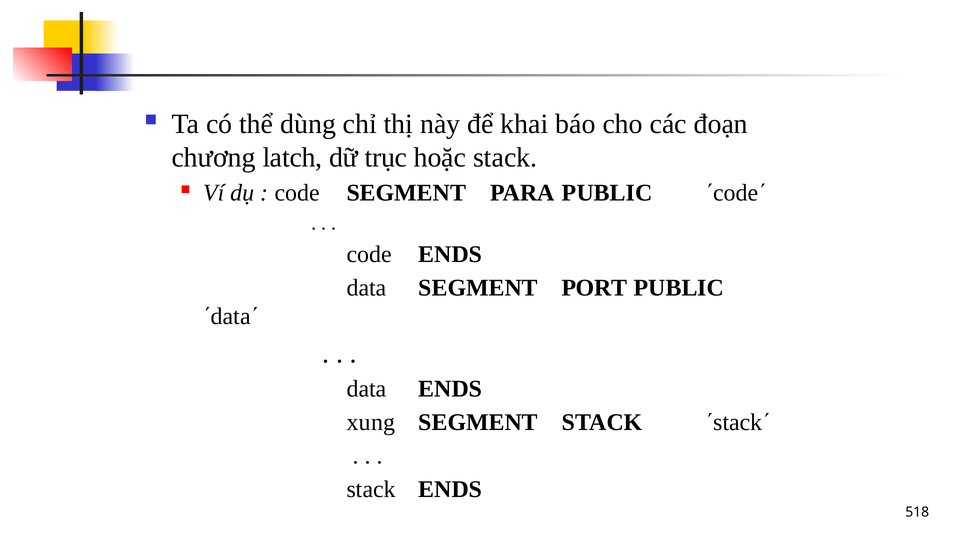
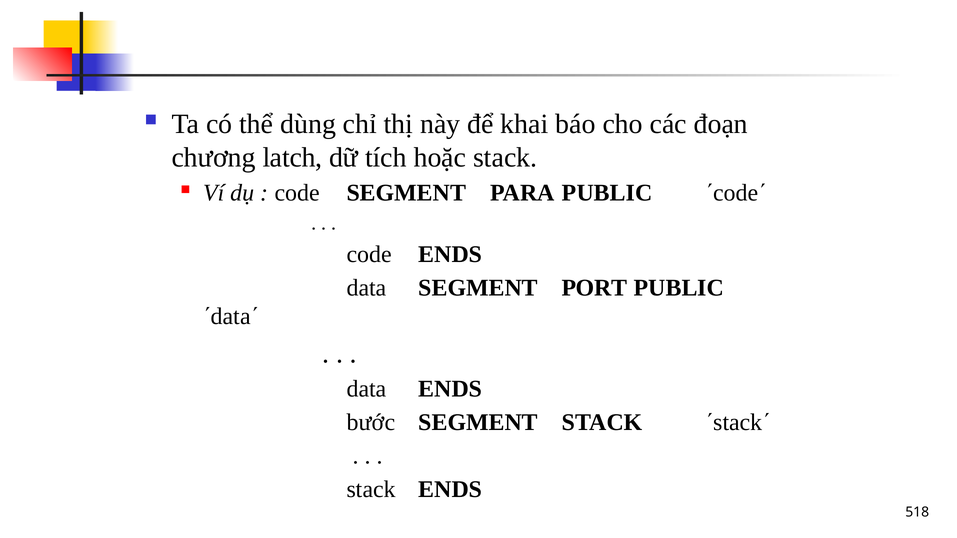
trục: trục -> tích
xung: xung -> bước
